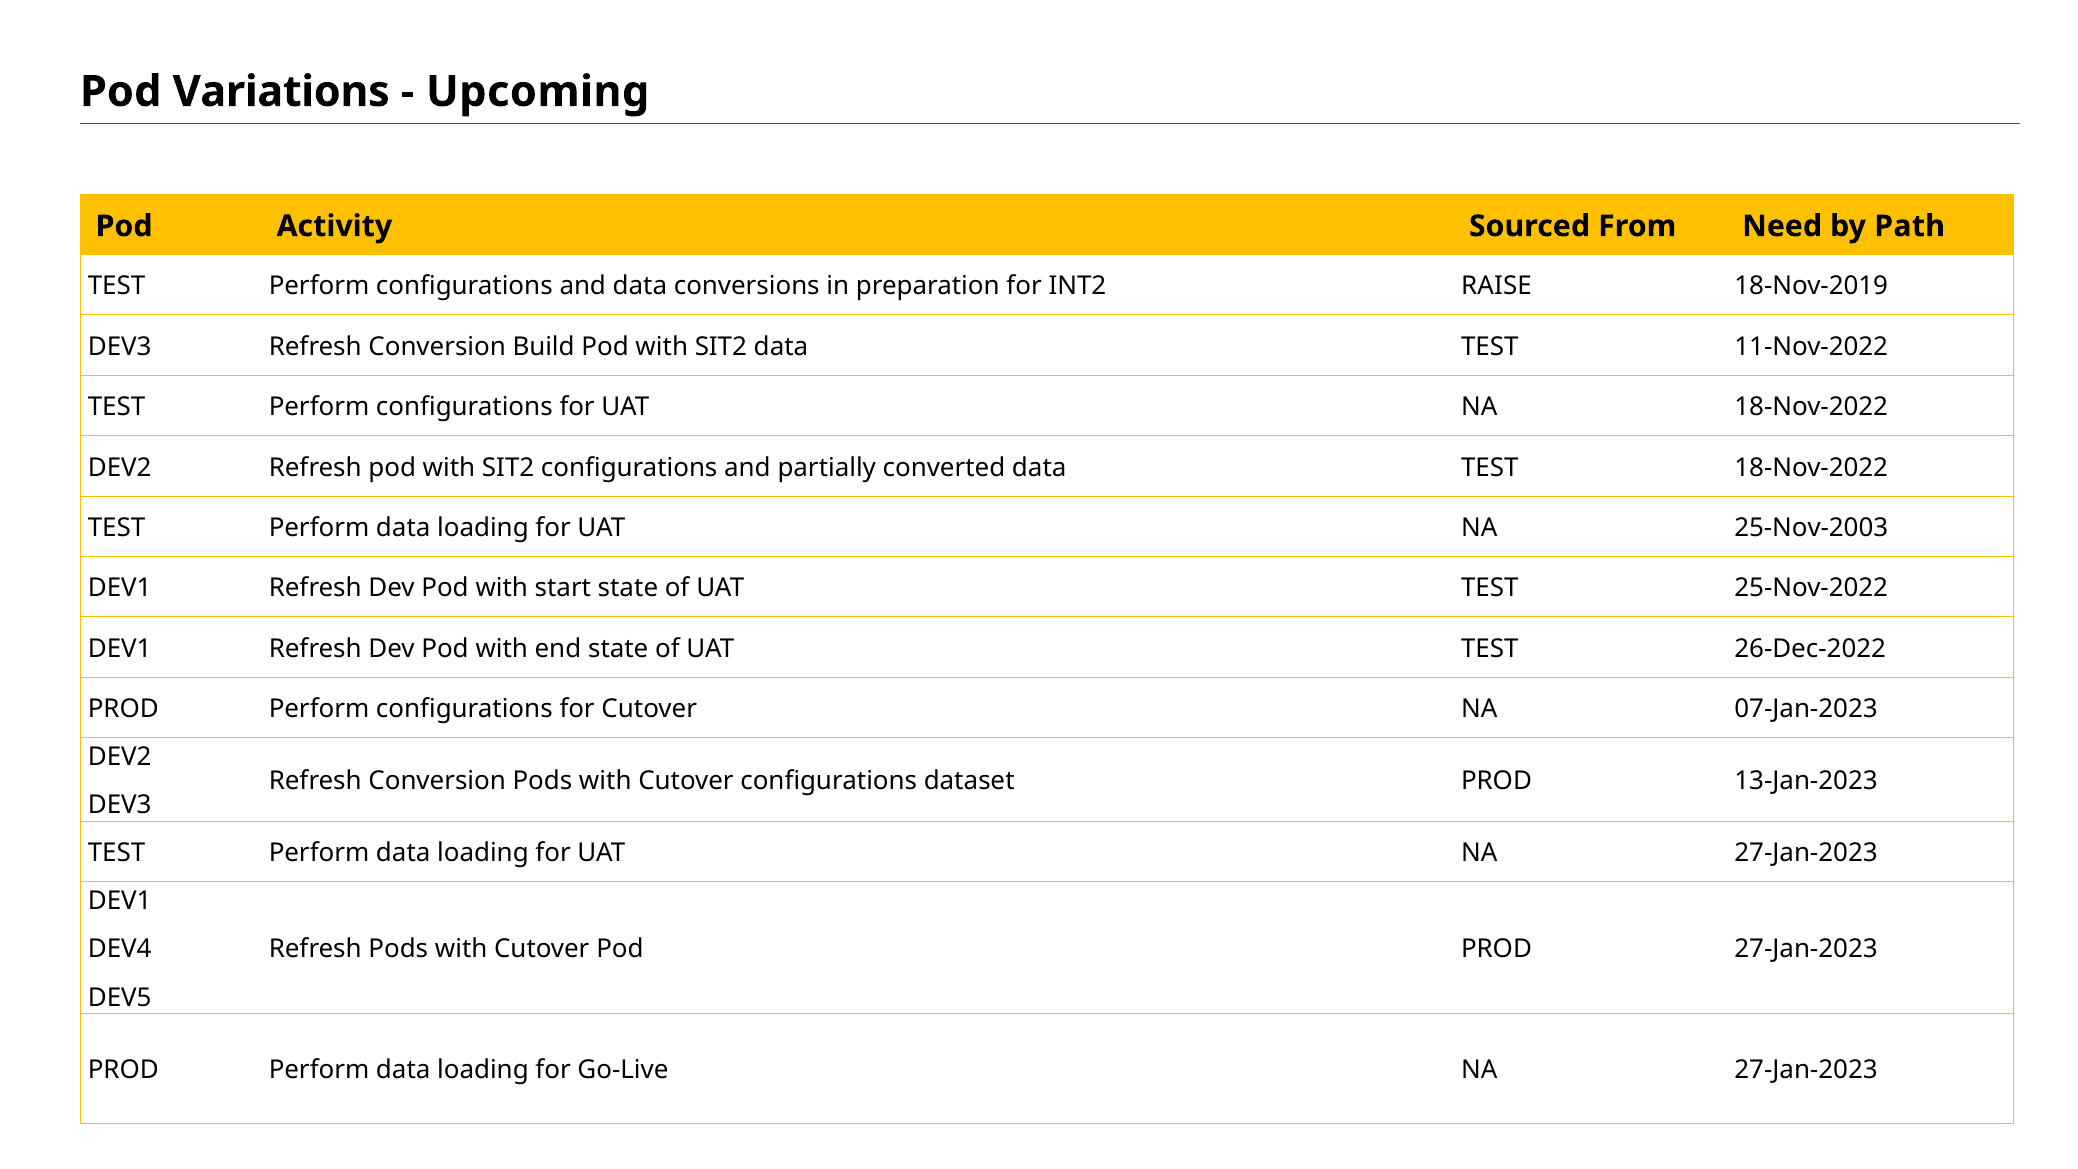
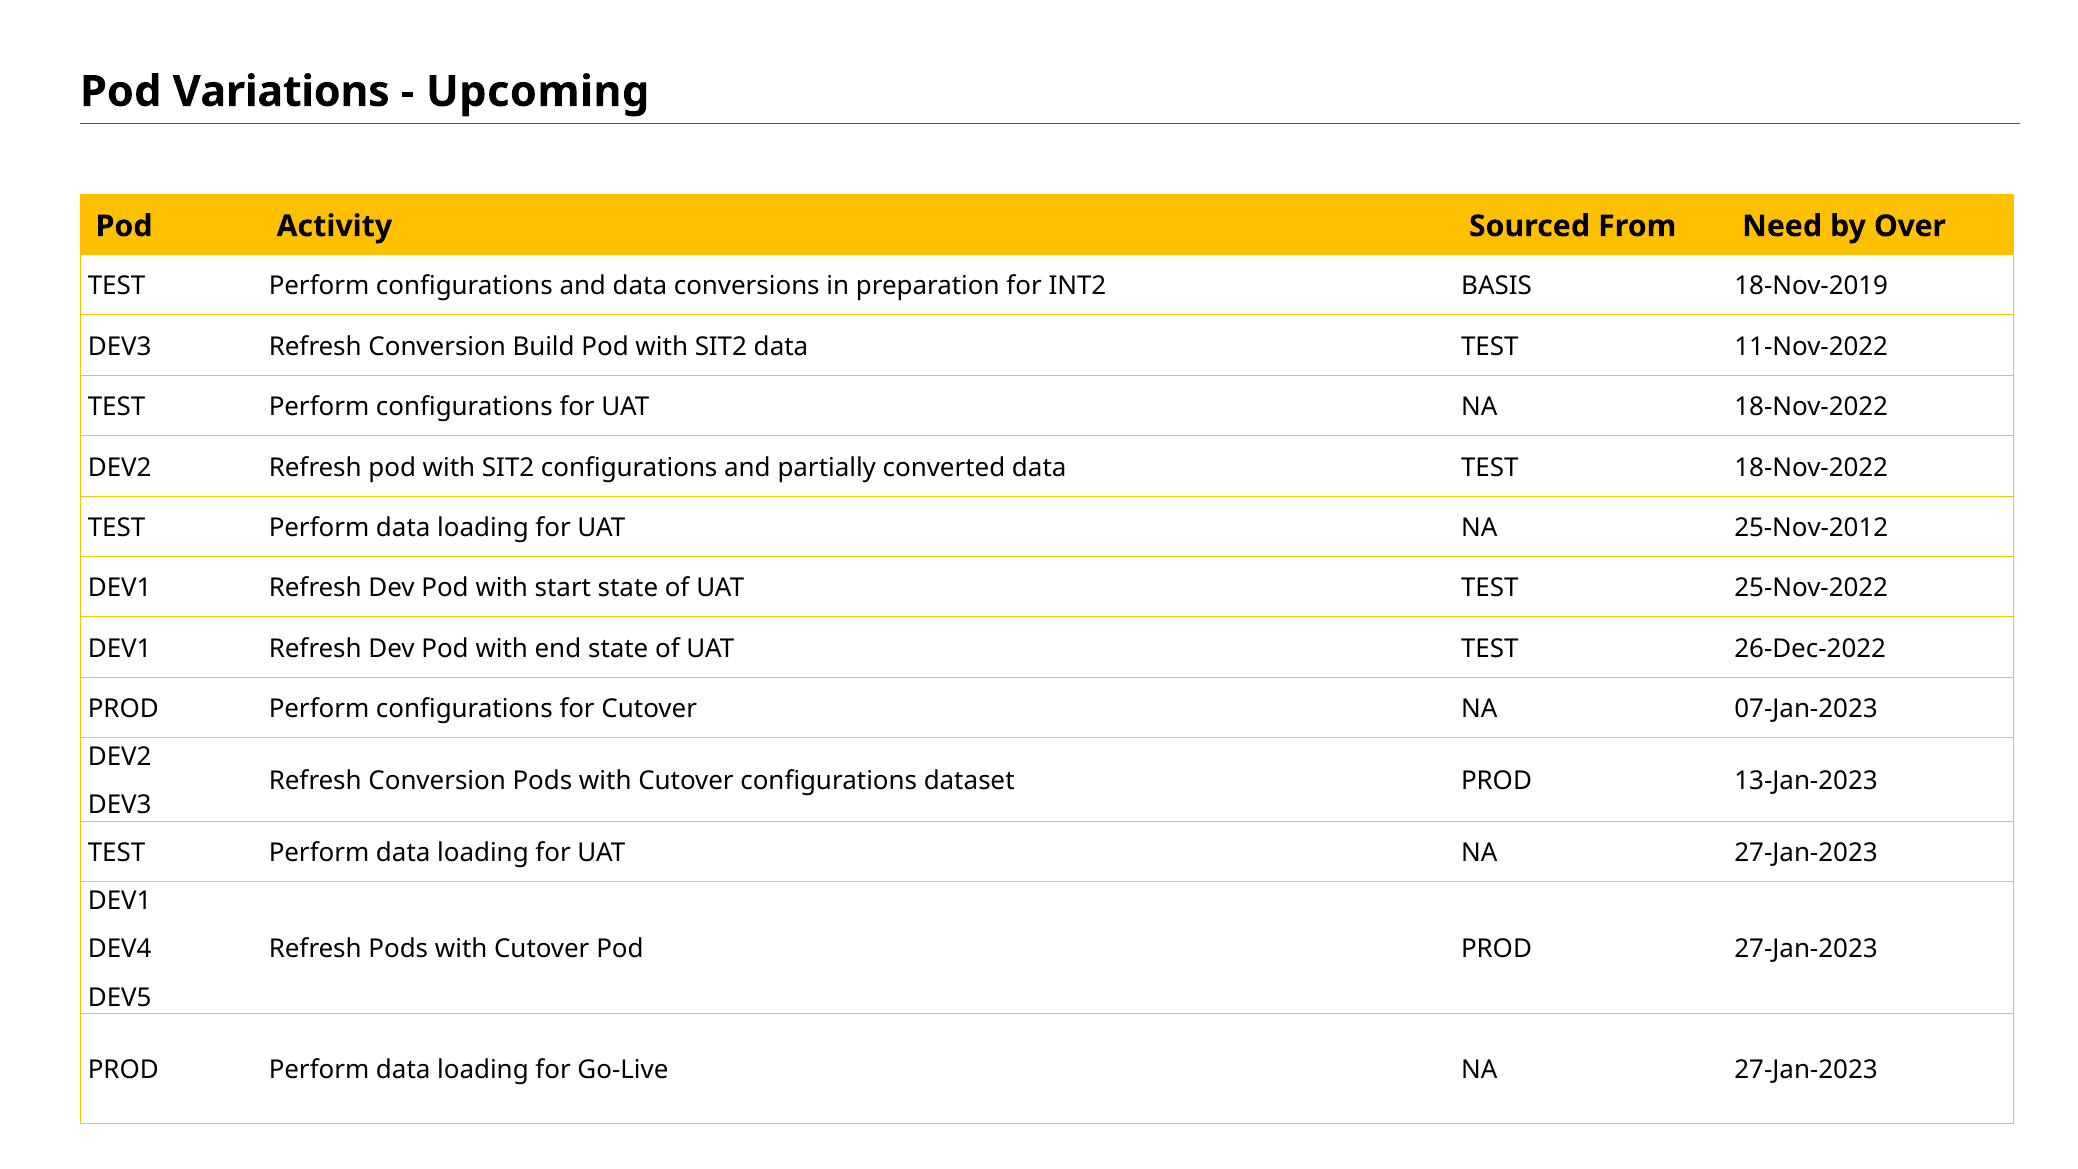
Path: Path -> Over
RAISE: RAISE -> BASIS
25-Nov-2003: 25-Nov-2003 -> 25-Nov-2012
